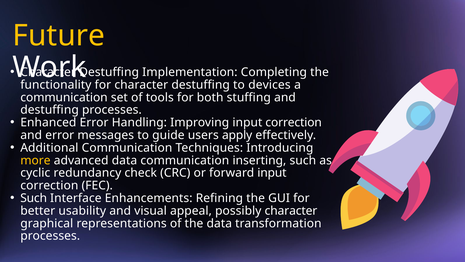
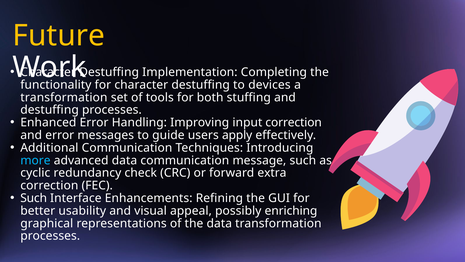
communication at (64, 97): communication -> transformation
more colour: yellow -> light blue
inserting: inserting -> message
forward input: input -> extra
possibly character: character -> enriching
